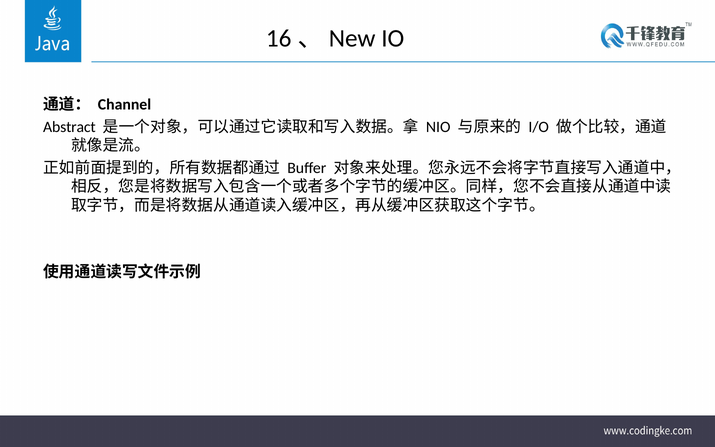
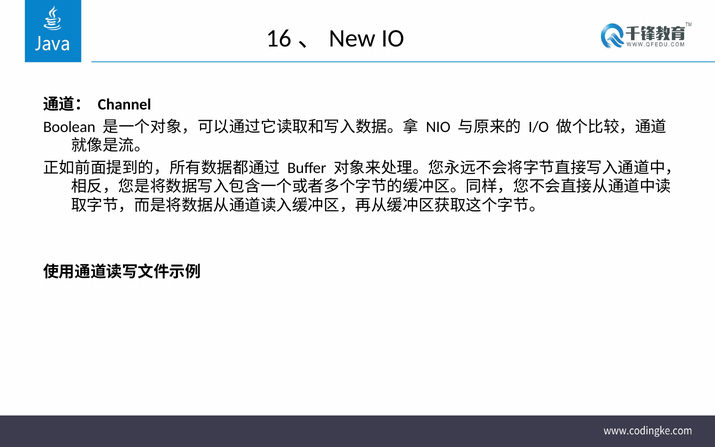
Abstract: Abstract -> Boolean
